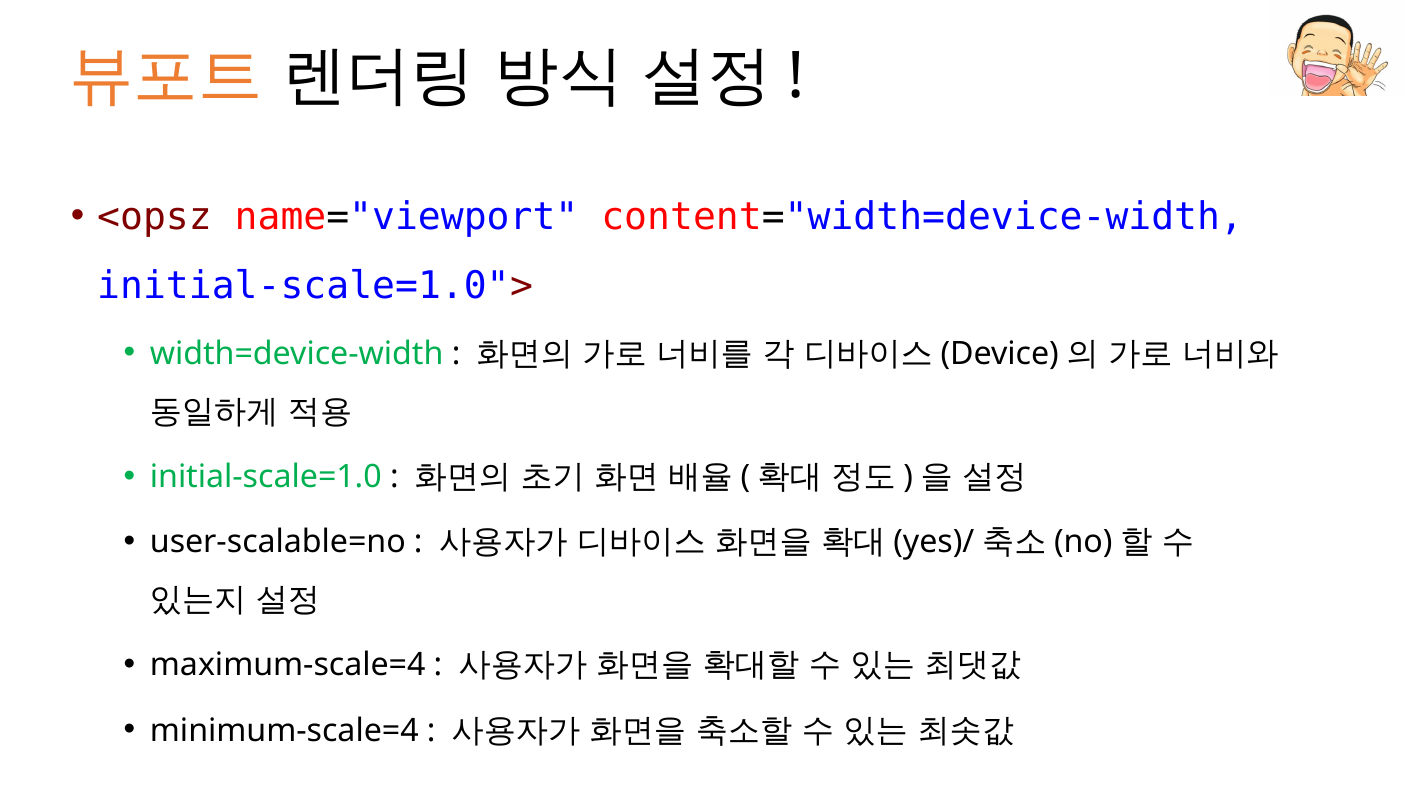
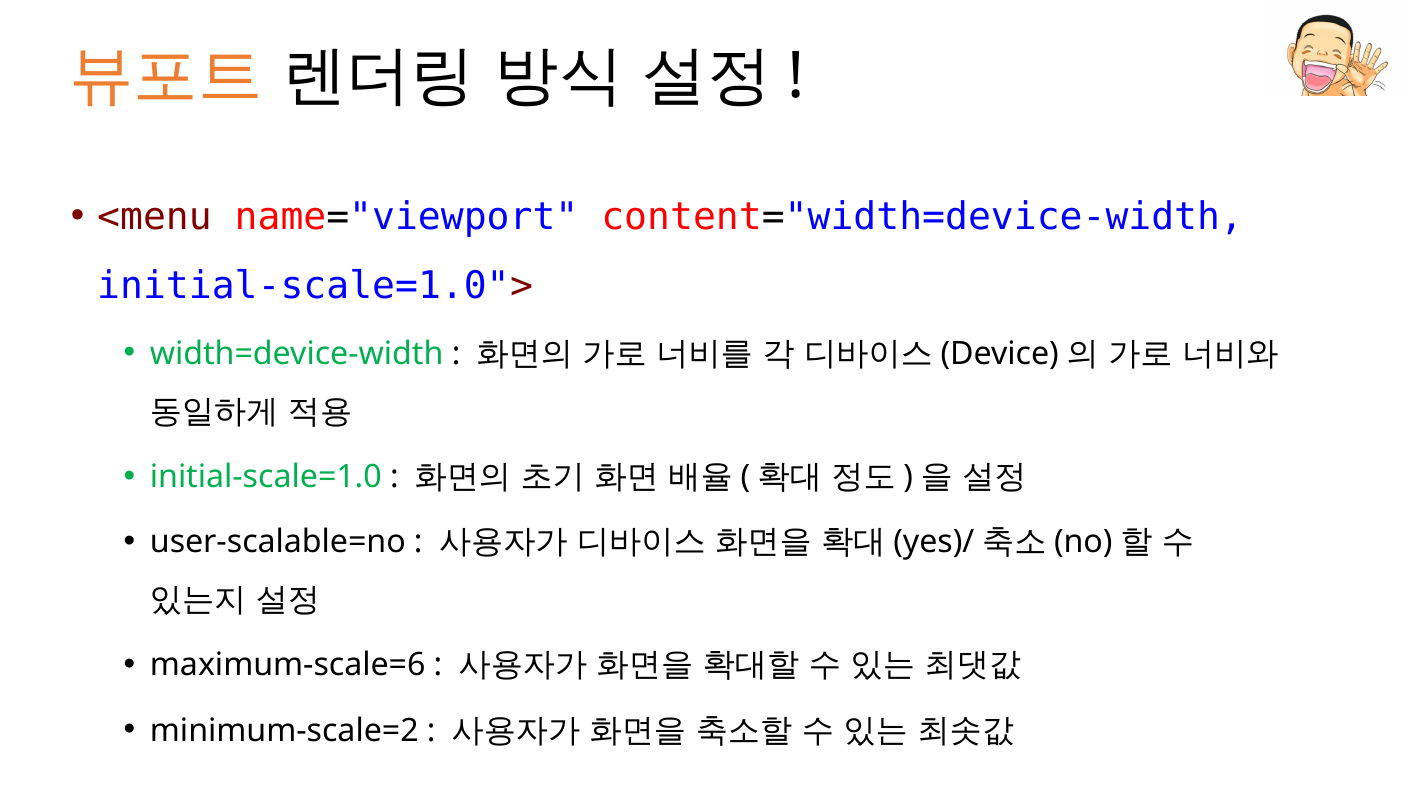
<opsz: <opsz -> <menu
maximum-scale=4: maximum-scale=4 -> maximum-scale=6
minimum-scale=4: minimum-scale=4 -> minimum-scale=2
